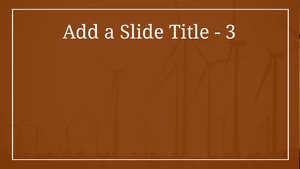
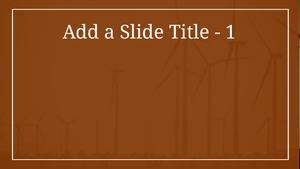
3: 3 -> 1
